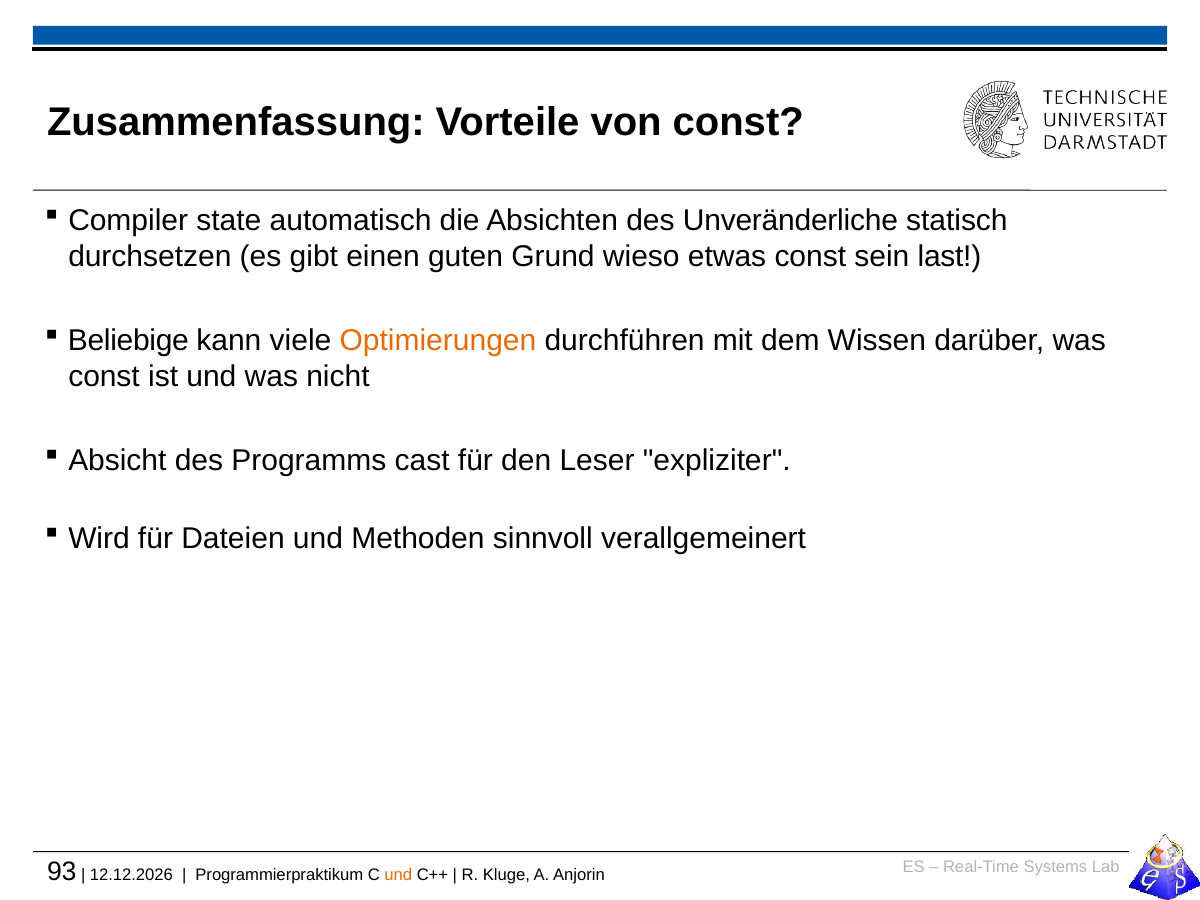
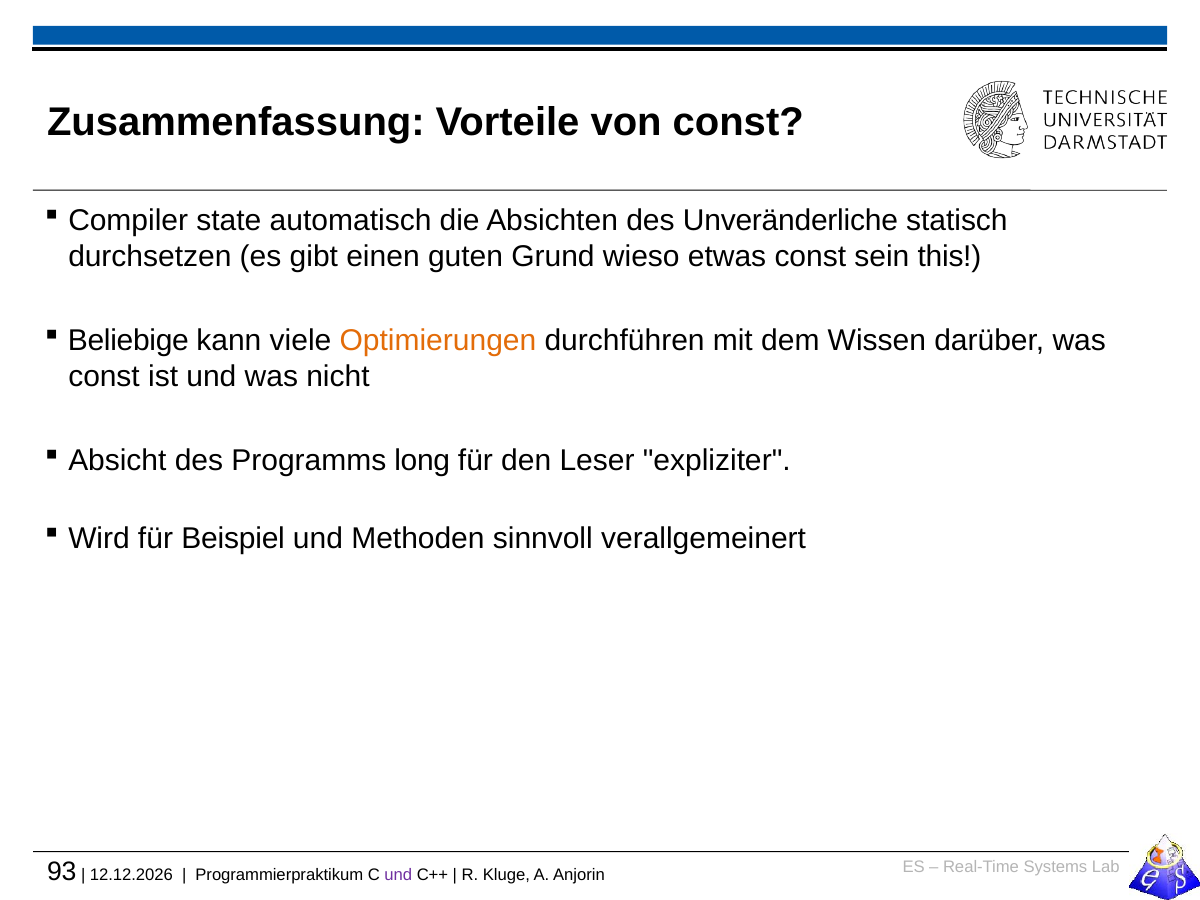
last: last -> this
cast: cast -> long
Dateien: Dateien -> Beispiel
und at (398, 875) colour: orange -> purple
